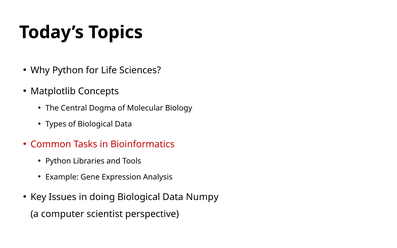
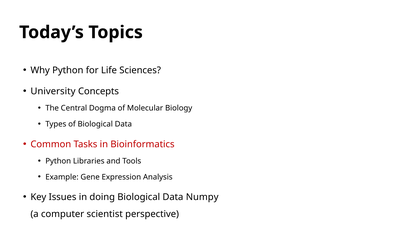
Matplotlib: Matplotlib -> University
